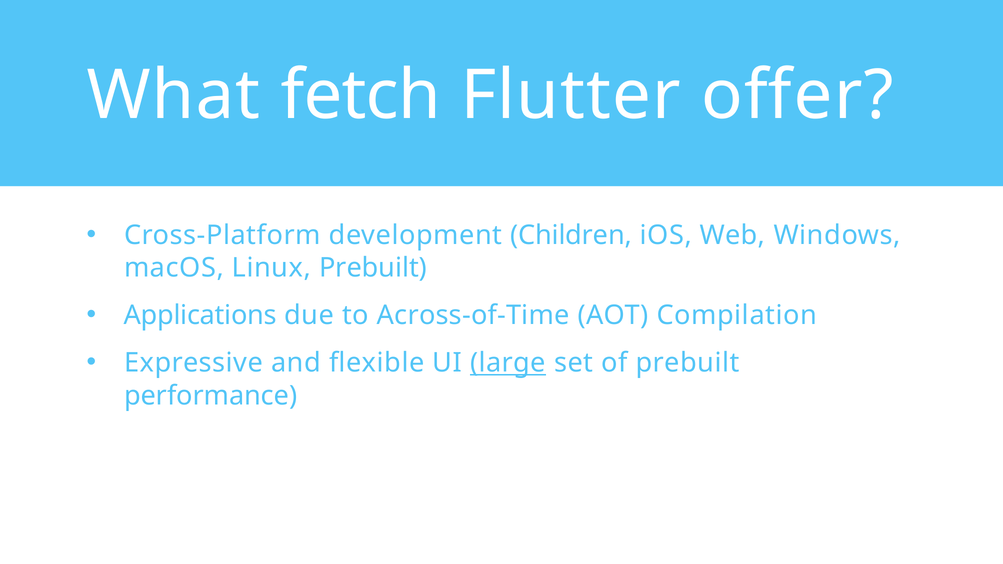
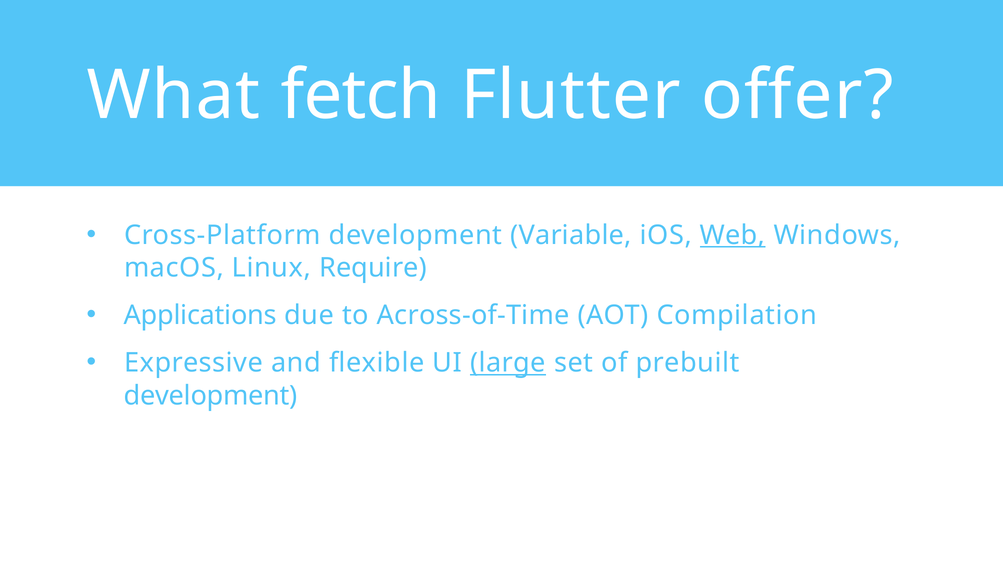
Children: Children -> Variable
Web underline: none -> present
Linux Prebuilt: Prebuilt -> Require
performance at (211, 396): performance -> development
